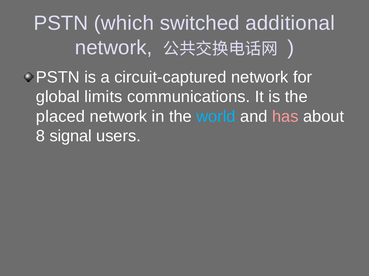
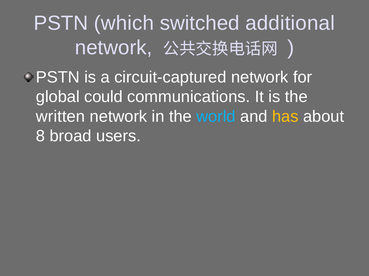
limits: limits -> could
placed: placed -> written
has colour: pink -> yellow
signal: signal -> broad
